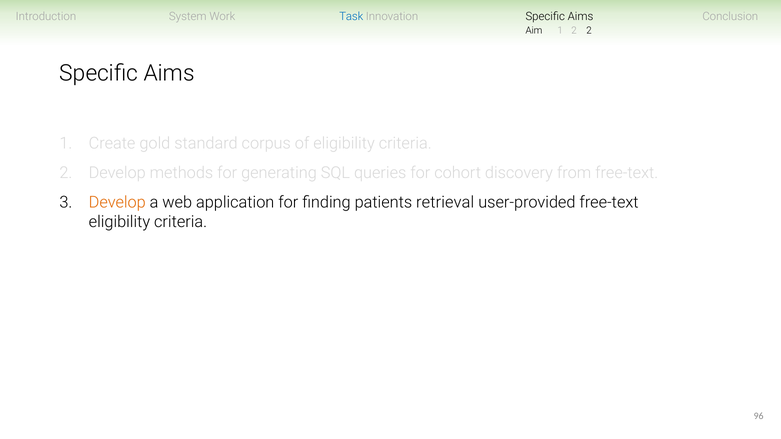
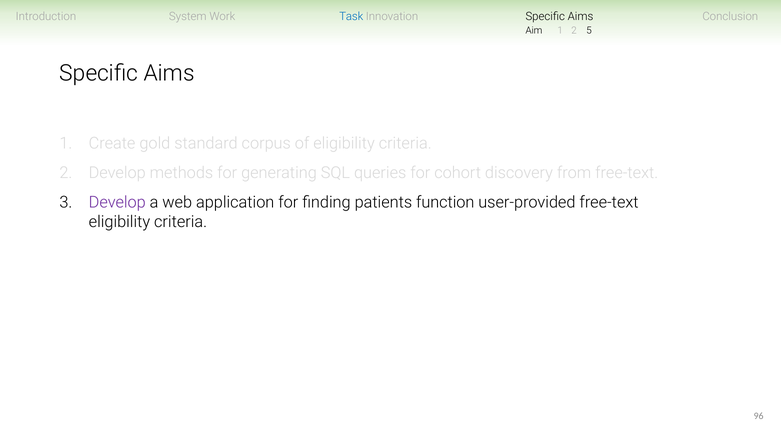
2 2: 2 -> 5
Develop at (117, 202) colour: orange -> purple
retrieval: retrieval -> function
